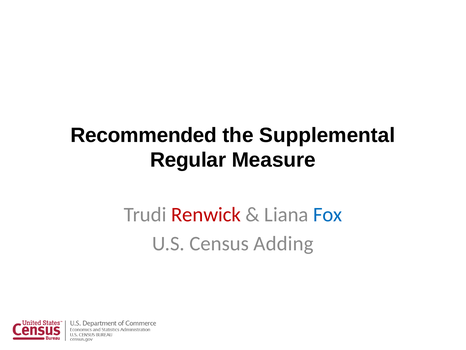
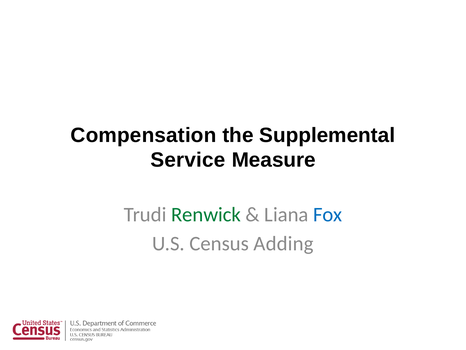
Recommended: Recommended -> Compensation
Regular: Regular -> Service
Renwick colour: red -> green
